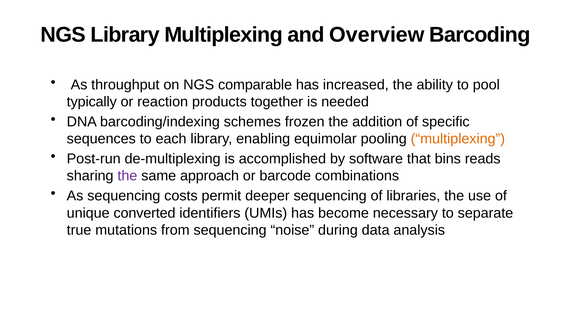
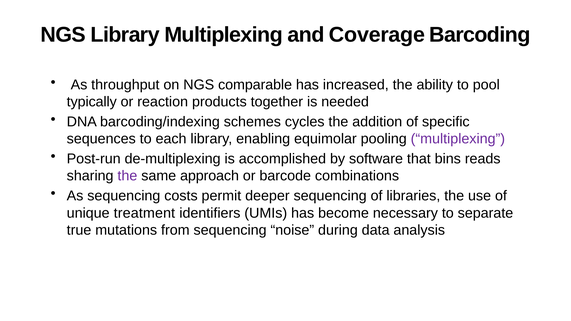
Overview: Overview -> Coverage
frozen: frozen -> cycles
multiplexing at (458, 139) colour: orange -> purple
converted: converted -> treatment
